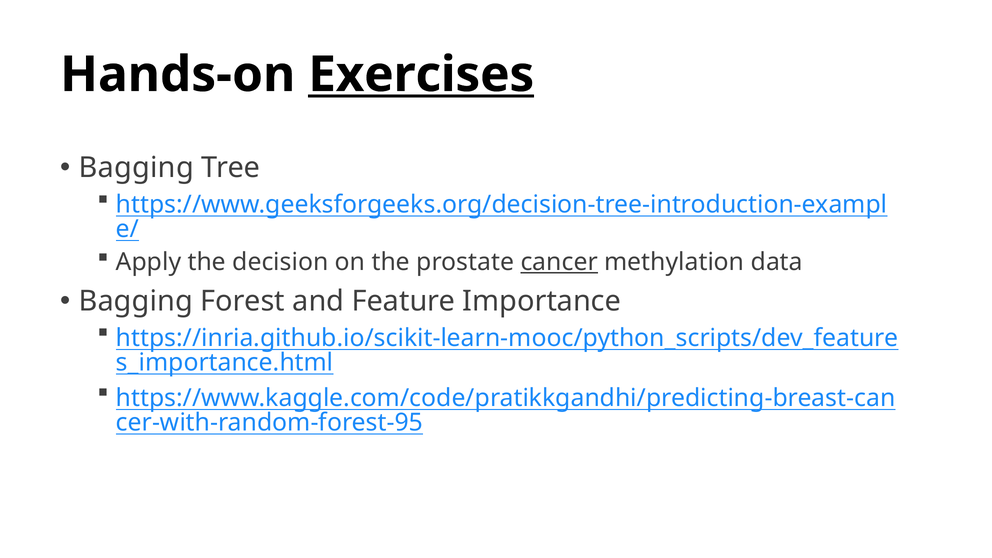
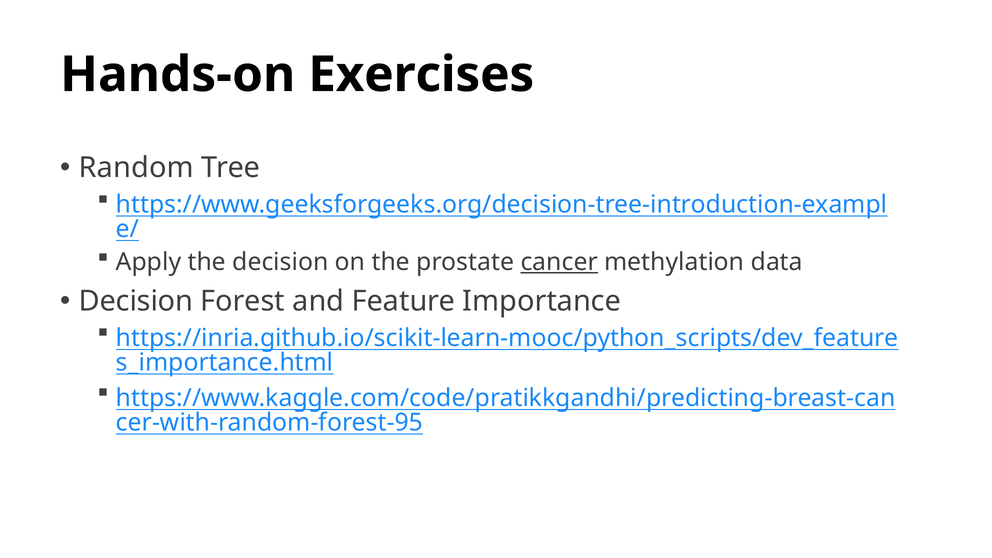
Exercises underline: present -> none
Bagging at (136, 168): Bagging -> Random
Bagging at (136, 301): Bagging -> Decision
